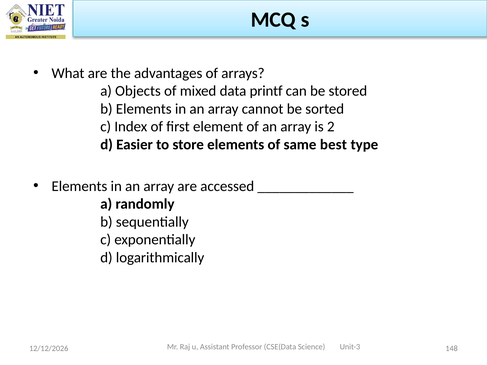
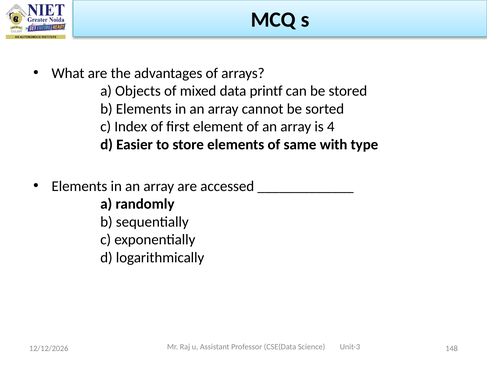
2: 2 -> 4
best: best -> with
